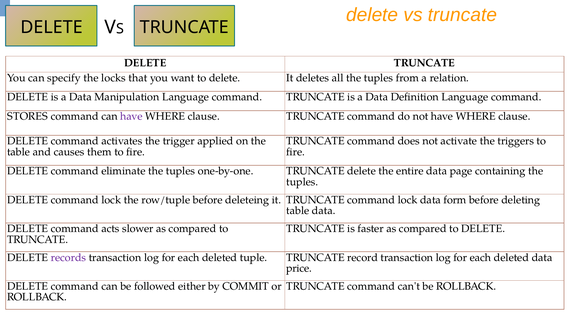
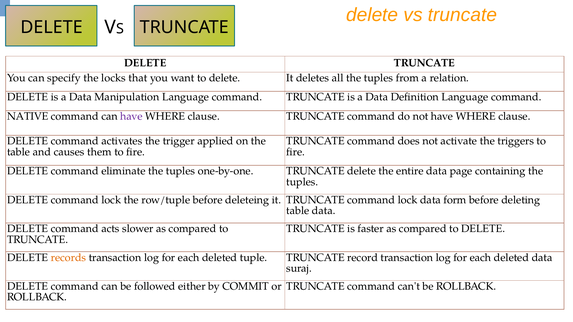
STORES: STORES -> NATIVE
records colour: purple -> orange
price: price -> suraj
